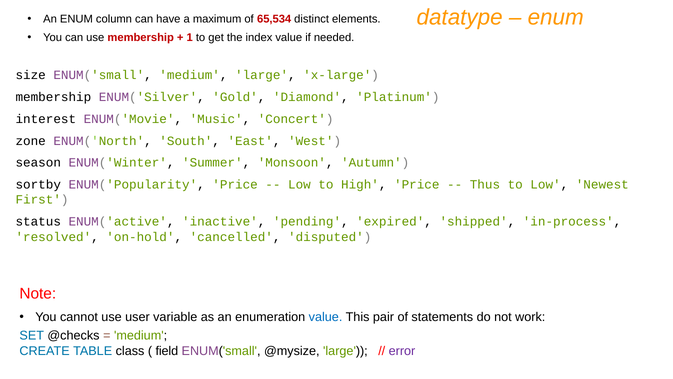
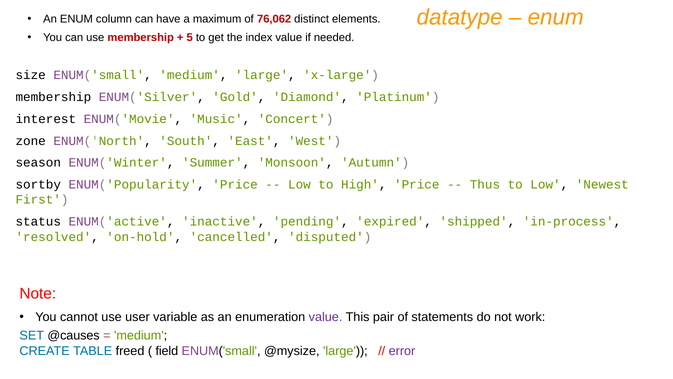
65,534: 65,534 -> 76,062
1: 1 -> 5
value at (326, 317) colour: blue -> purple
@checks: @checks -> @causes
class: class -> freed
